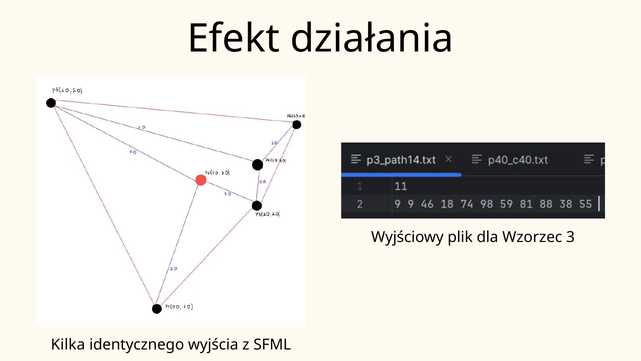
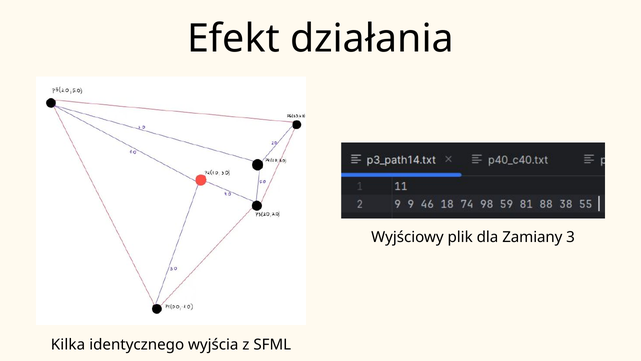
Wzorzec: Wzorzec -> Zamiany
